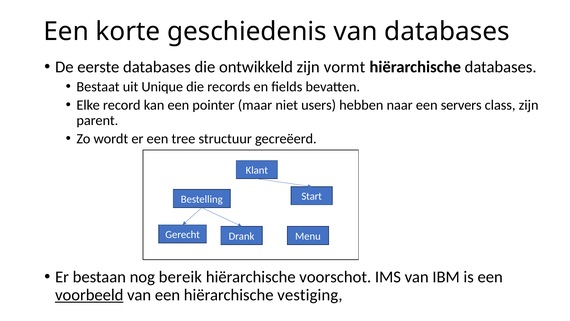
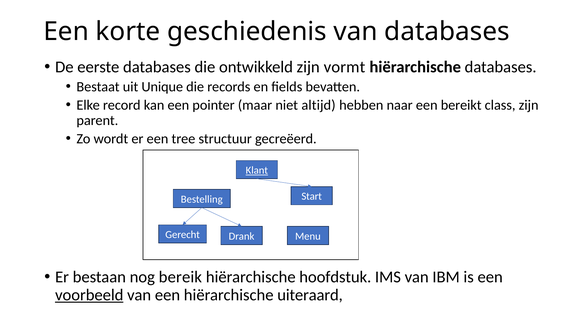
users: users -> altijd
servers: servers -> bereikt
Klant underline: none -> present
voorschot: voorschot -> hoofdstuk
vestiging: vestiging -> uiteraard
